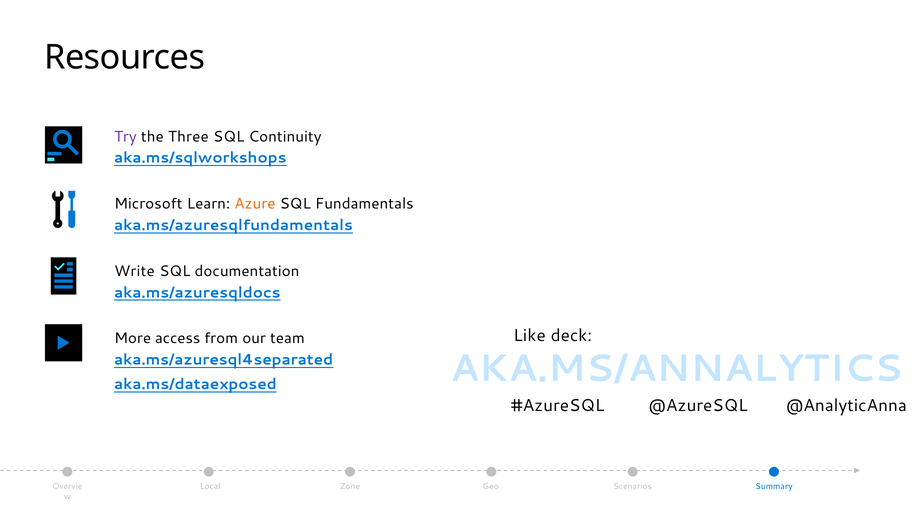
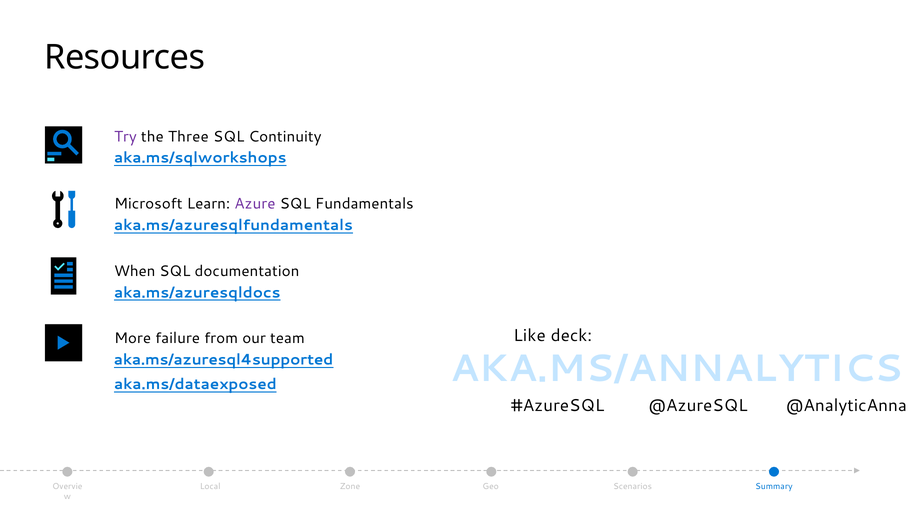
Azure colour: orange -> purple
Write: Write -> When
access: access -> failure
aka.ms/azuresql4separated: aka.ms/azuresql4separated -> aka.ms/azuresql4supported
